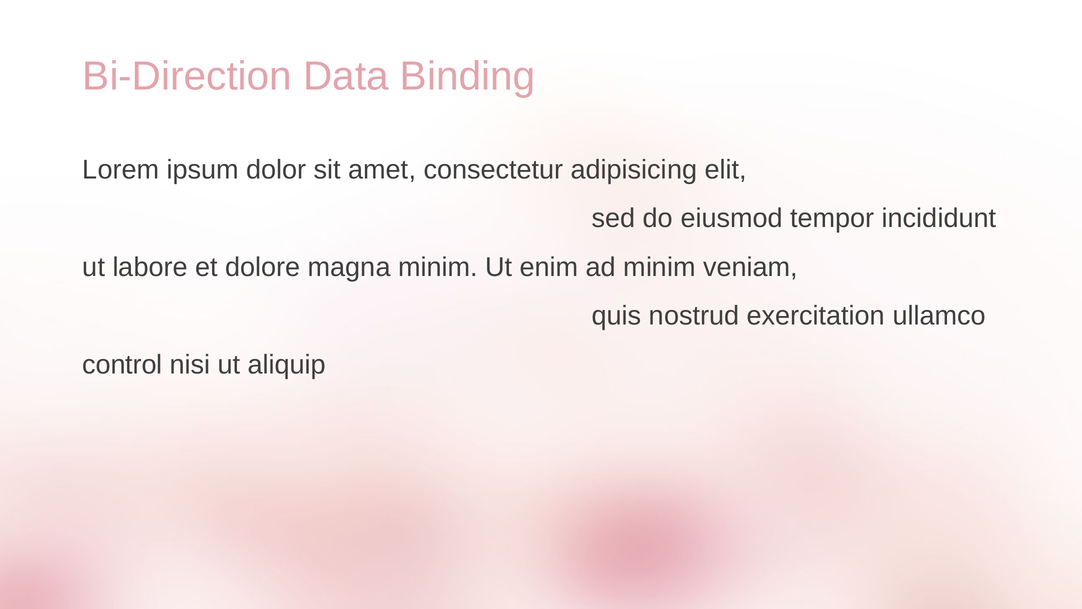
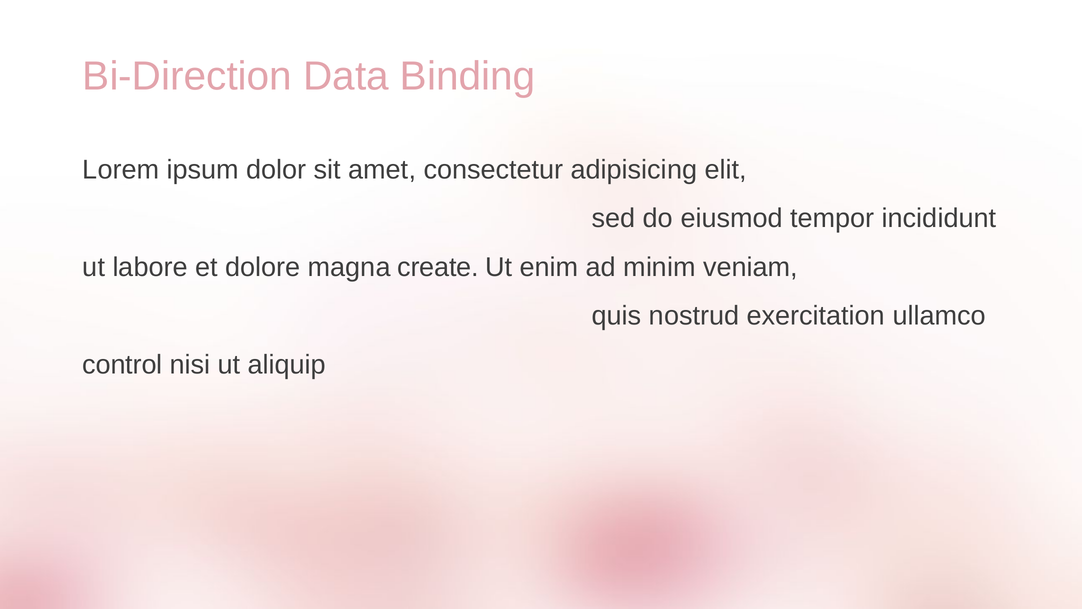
magna minim: minim -> create
